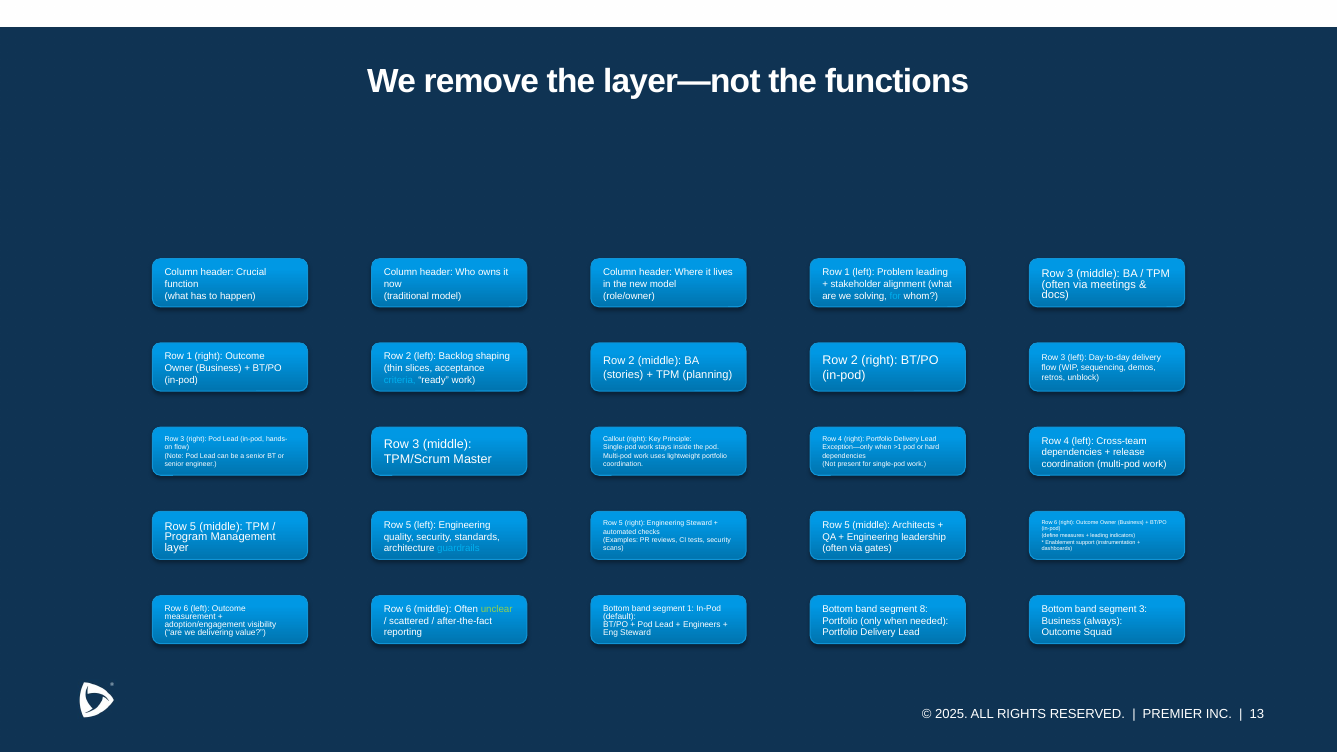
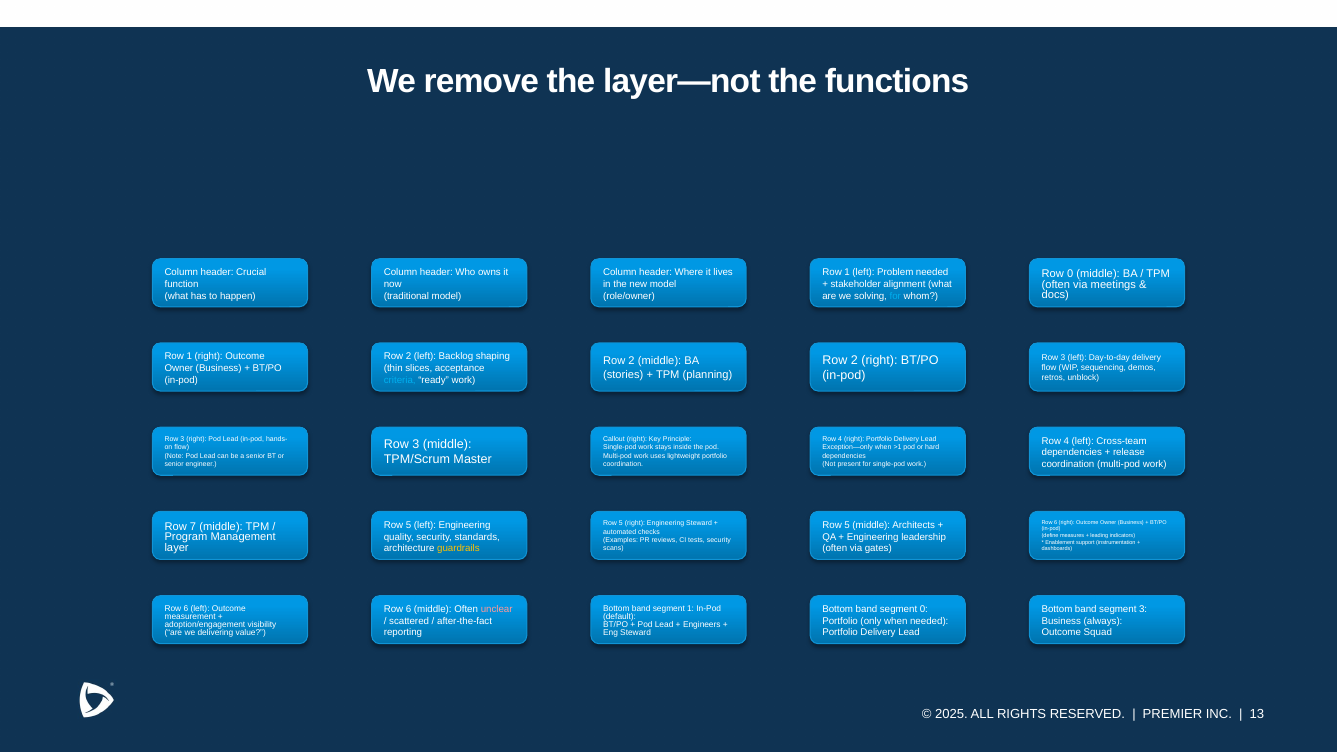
Problem leading: leading -> needed
3 at (1070, 274): 3 -> 0
5 at (193, 526): 5 -> 7
guardrails colour: light blue -> yellow
unclear colour: light green -> pink
segment 8: 8 -> 0
